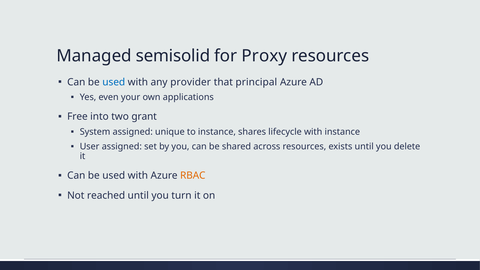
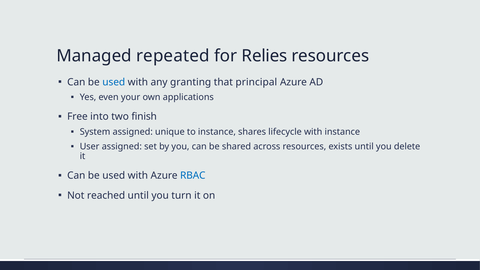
semisolid: semisolid -> repeated
Proxy: Proxy -> Relies
provider: provider -> granting
grant: grant -> finish
RBAC colour: orange -> blue
